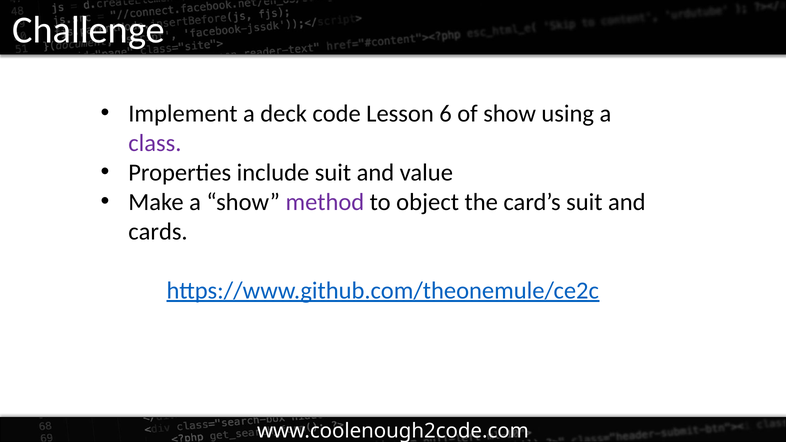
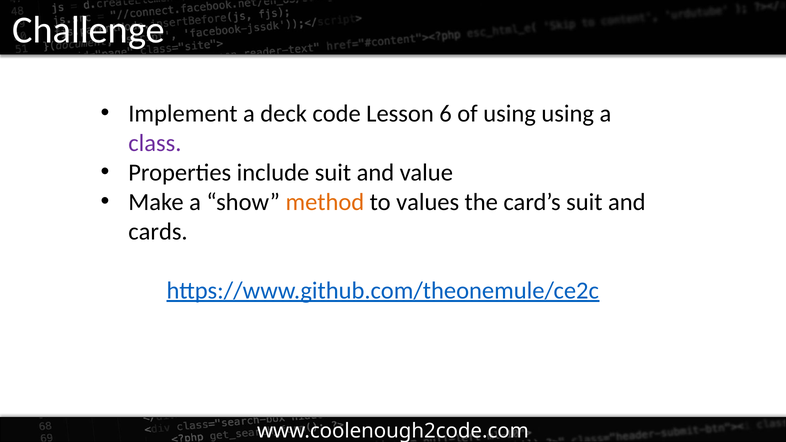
of show: show -> using
method colour: purple -> orange
object: object -> values
